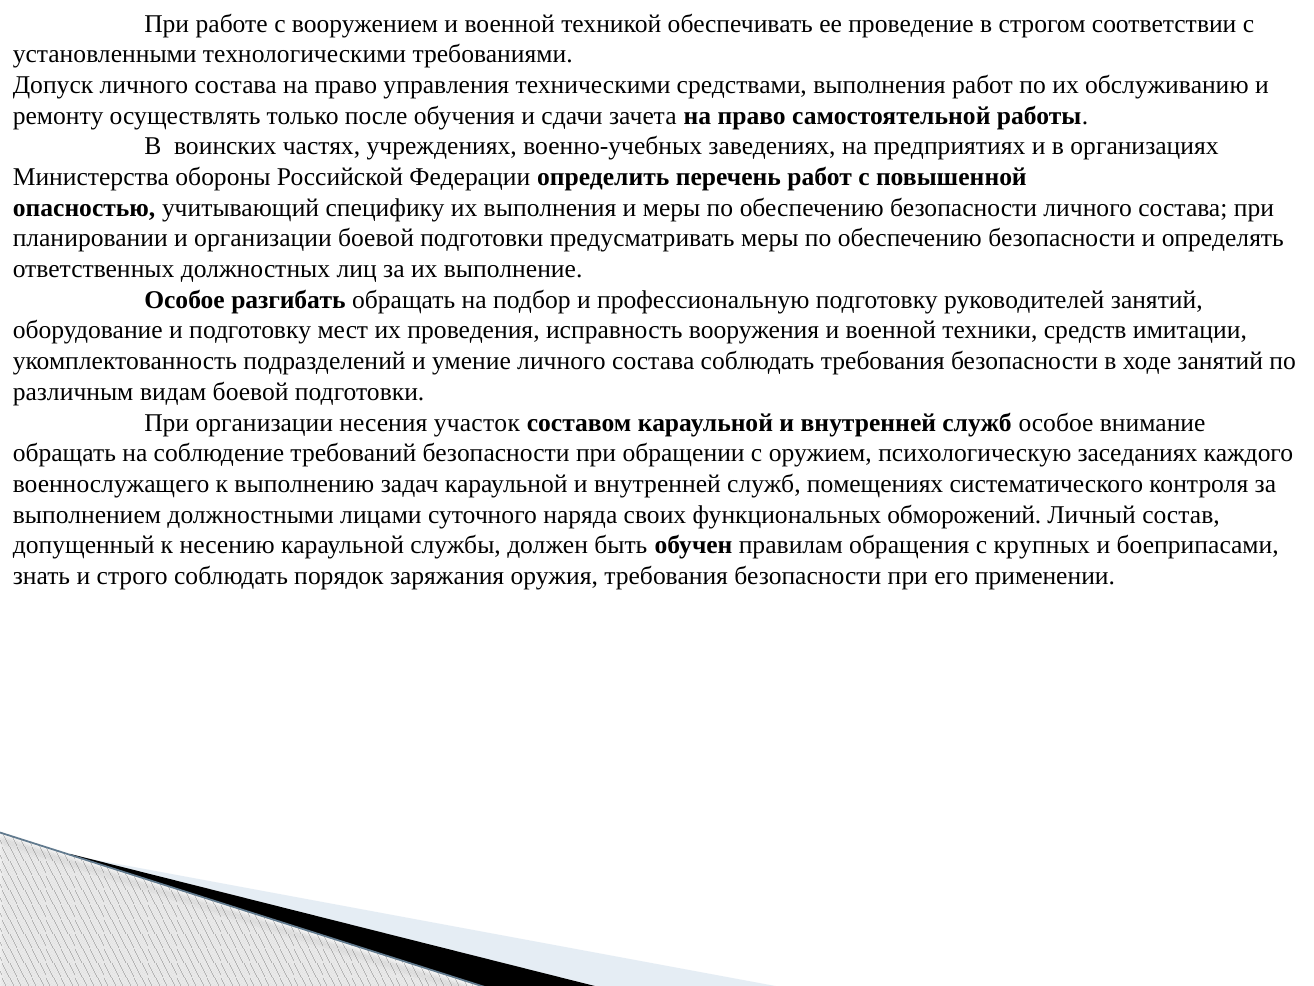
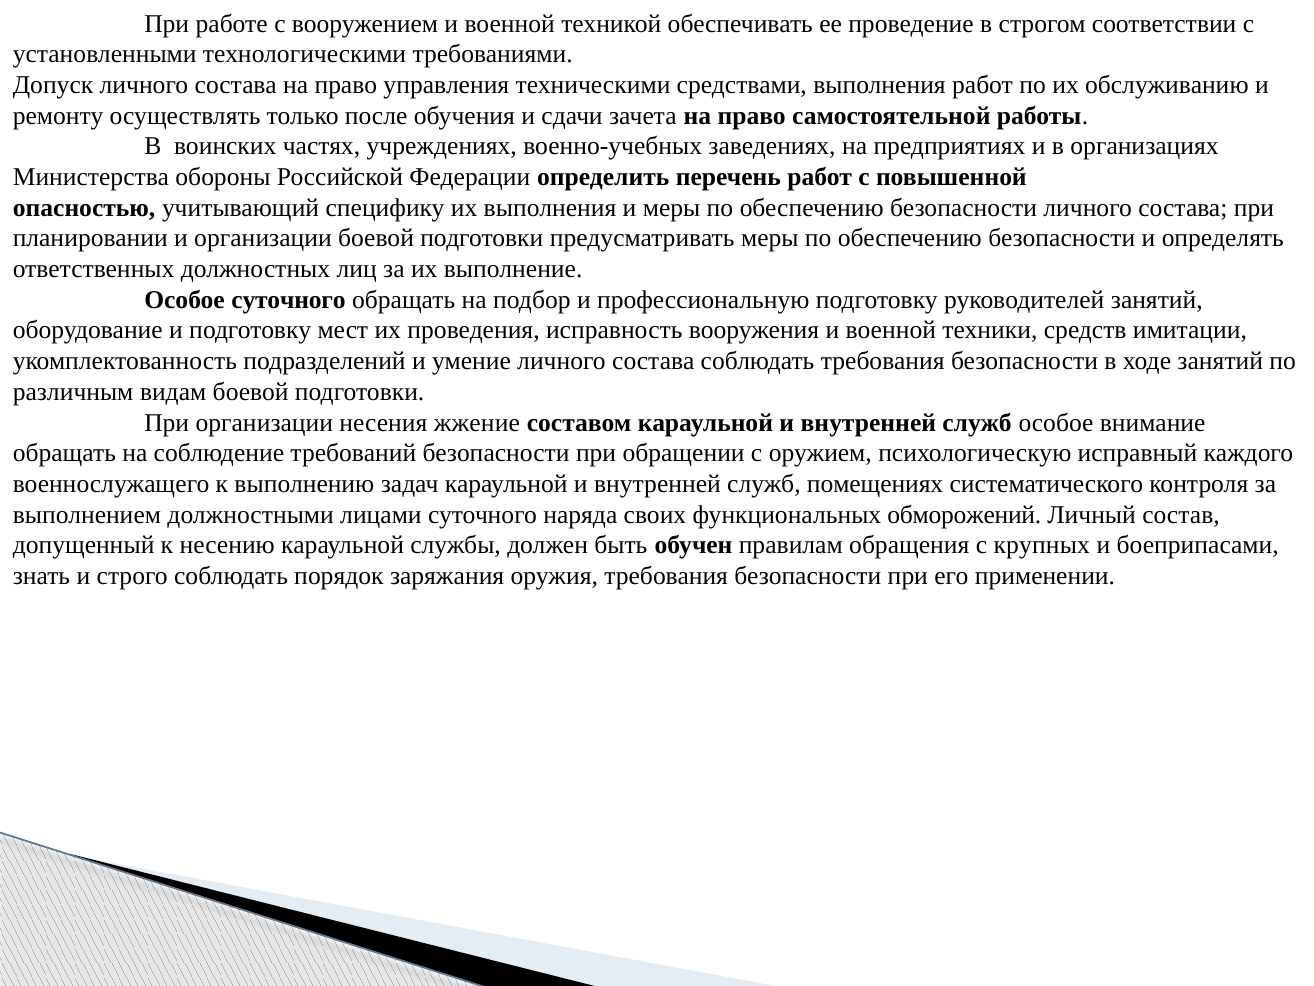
Особое разгибать: разгибать -> суточного
участок: участок -> жжение
заседаниях: заседаниях -> исправный
